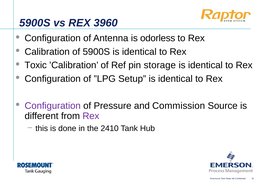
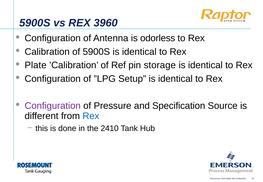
Toxic: Toxic -> Plate
Commission: Commission -> Specification
Rex at (91, 116) colour: purple -> blue
